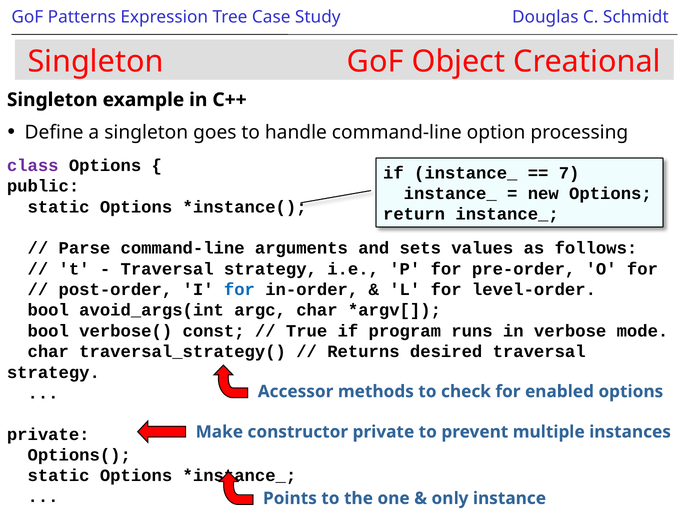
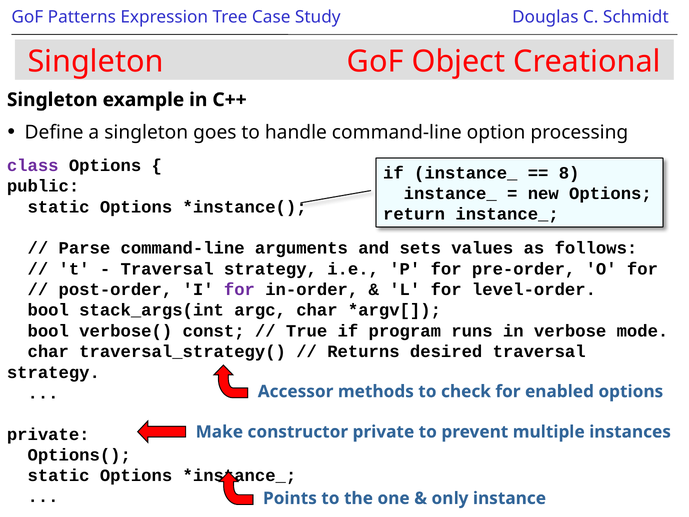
7: 7 -> 8
for at (239, 289) colour: blue -> purple
avoid_args(int: avoid_args(int -> stack_args(int
